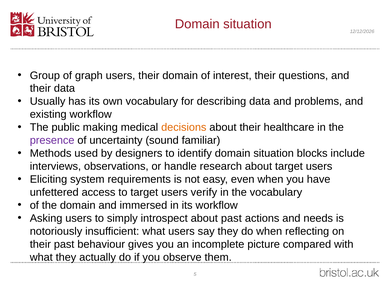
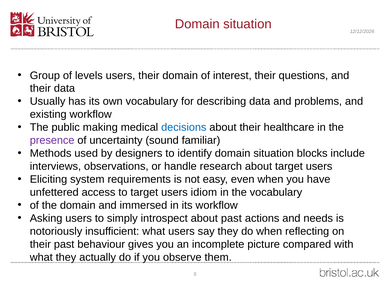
graph: graph -> levels
decisions colour: orange -> blue
verify: verify -> idiom
